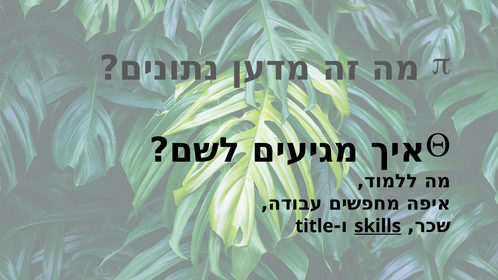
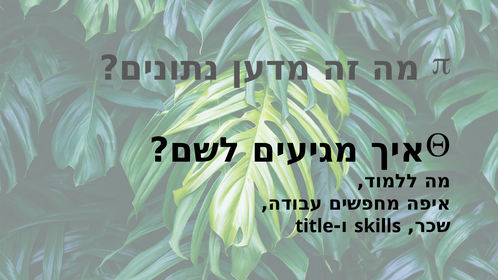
skills underline: present -> none
